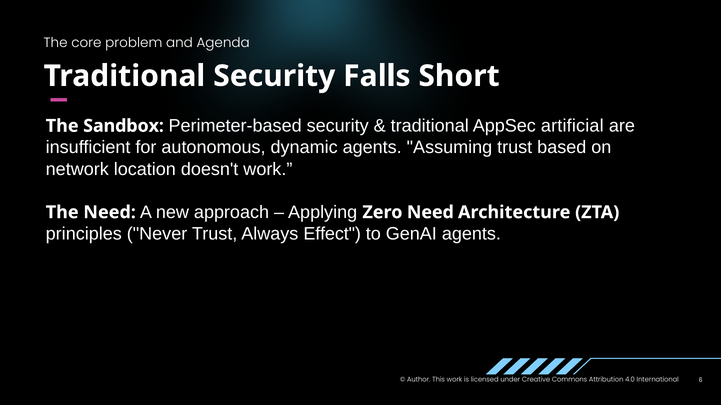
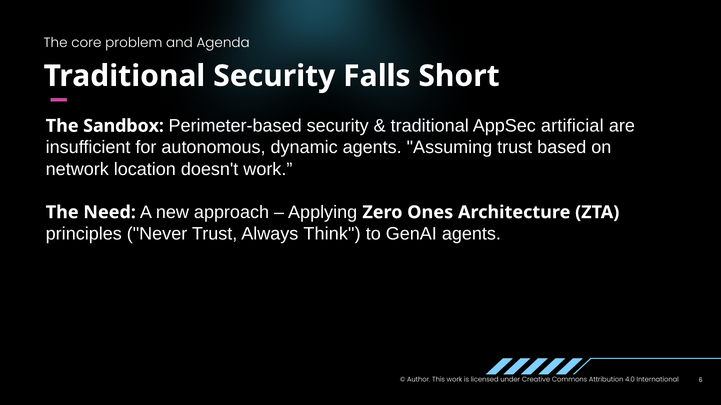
Zero Need: Need -> Ones
Effect: Effect -> Think
